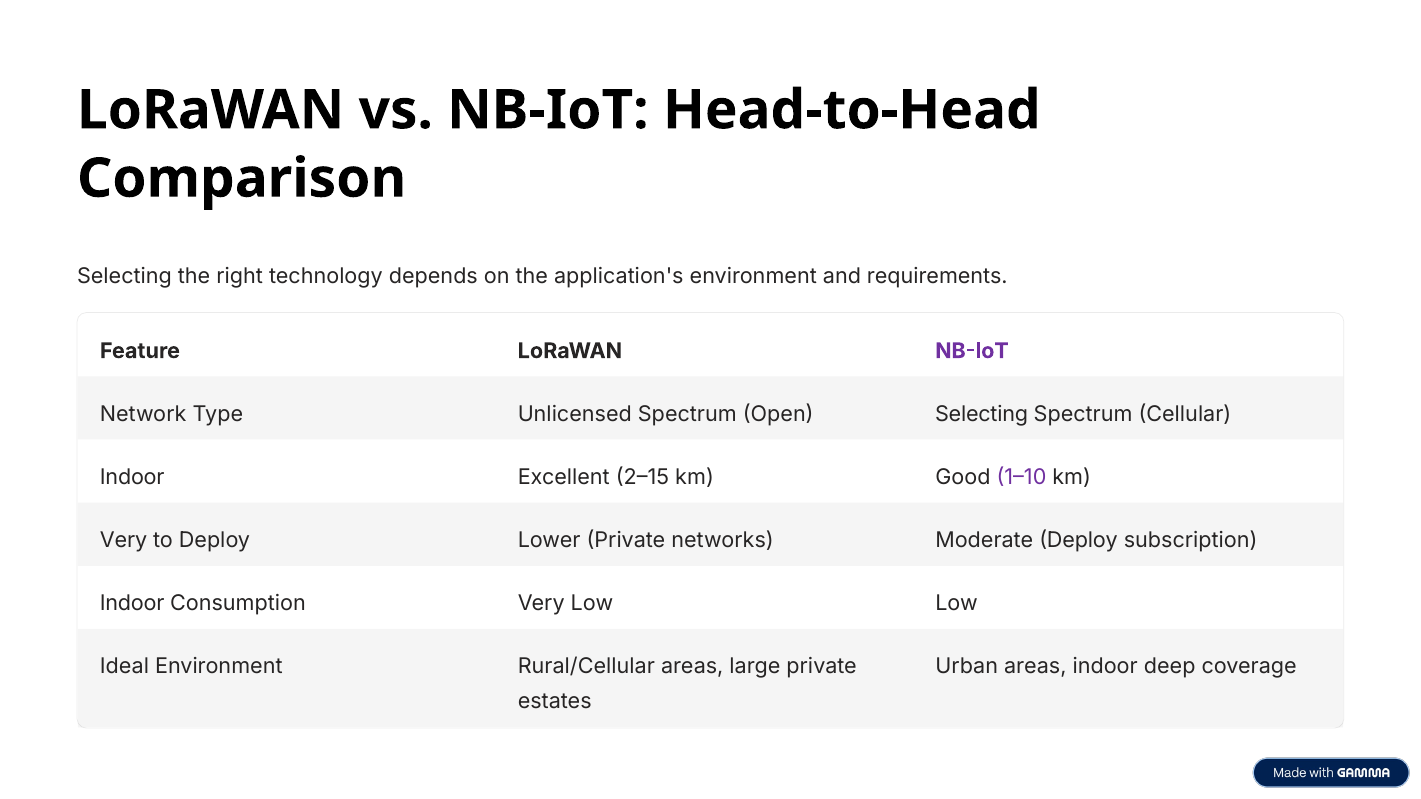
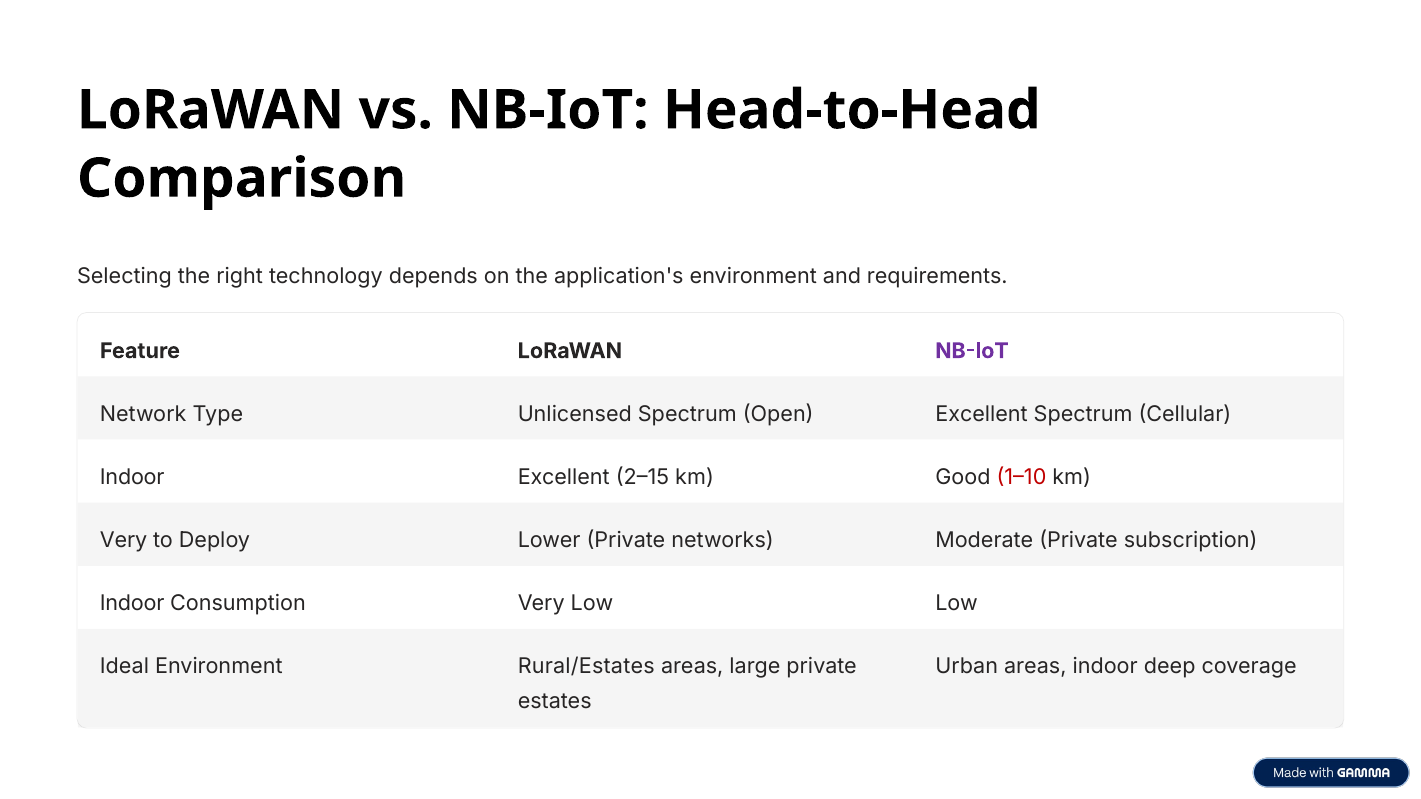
Open Selecting: Selecting -> Excellent
1–10 colour: purple -> red
Moderate Deploy: Deploy -> Private
Rural/Cellular: Rural/Cellular -> Rural/Estates
